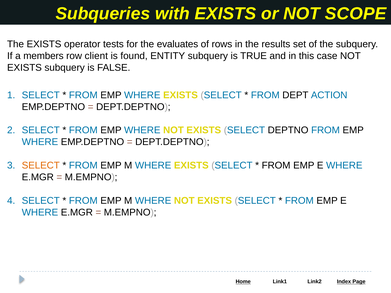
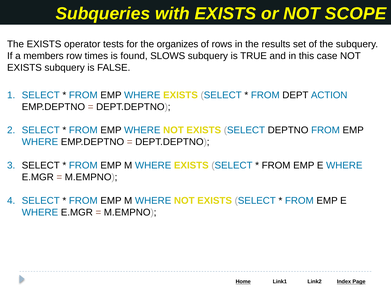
evaluates: evaluates -> organizes
client: client -> times
ENTITY: ENTITY -> SLOWS
SELECT at (41, 166) colour: orange -> black
